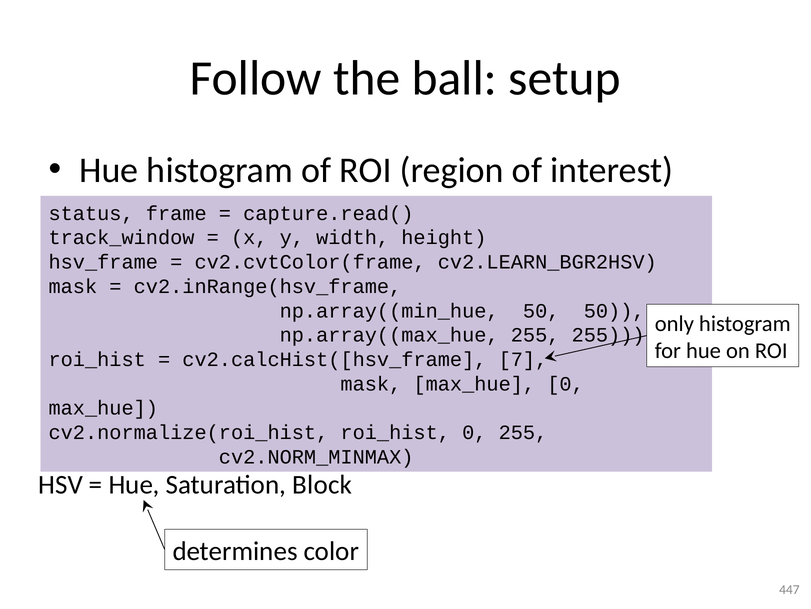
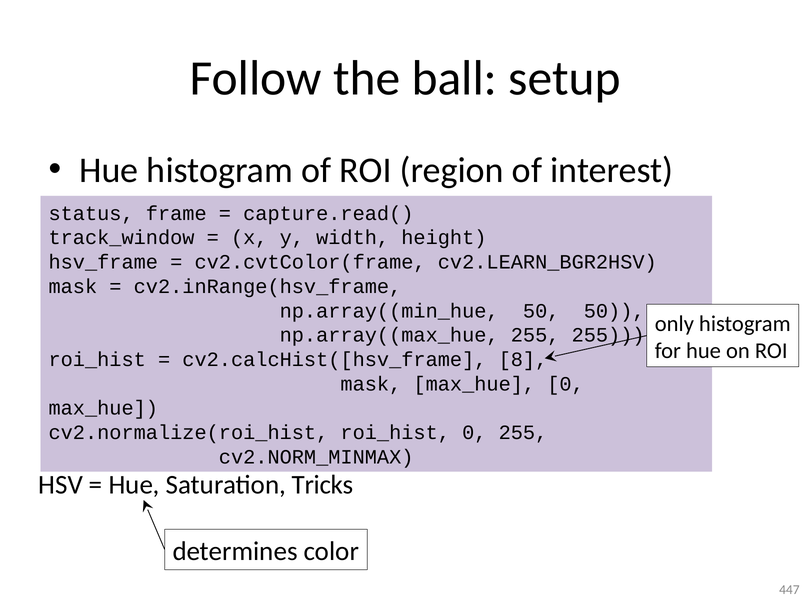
7: 7 -> 8
Block: Block -> Tricks
